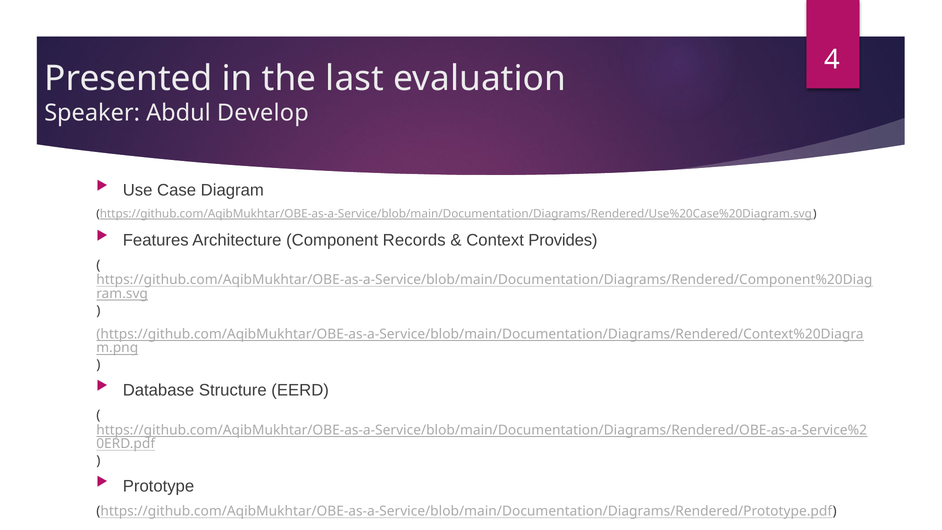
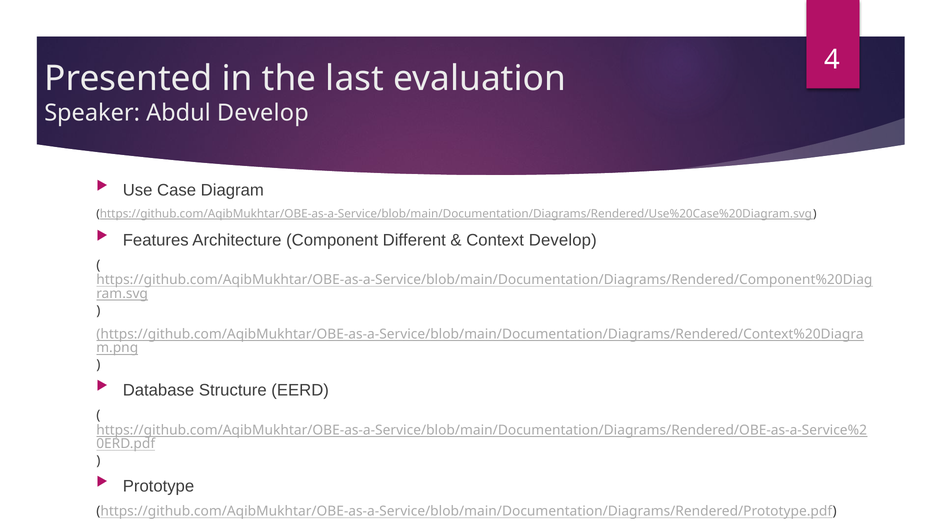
Records: Records -> Different
Context Provides: Provides -> Develop
